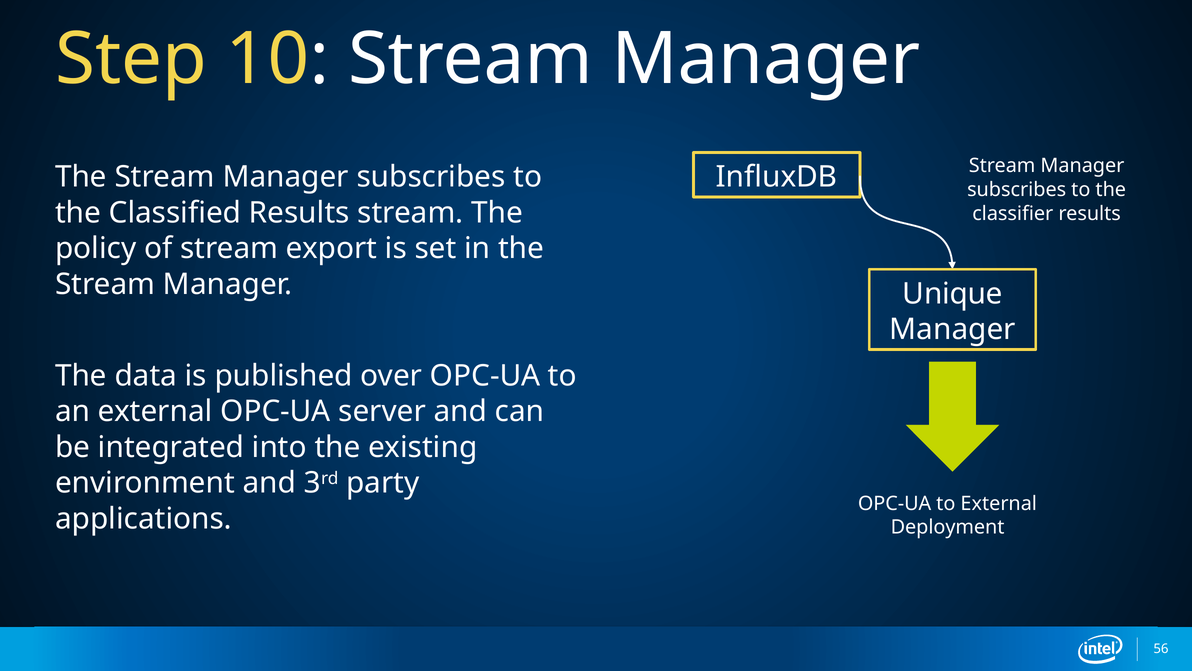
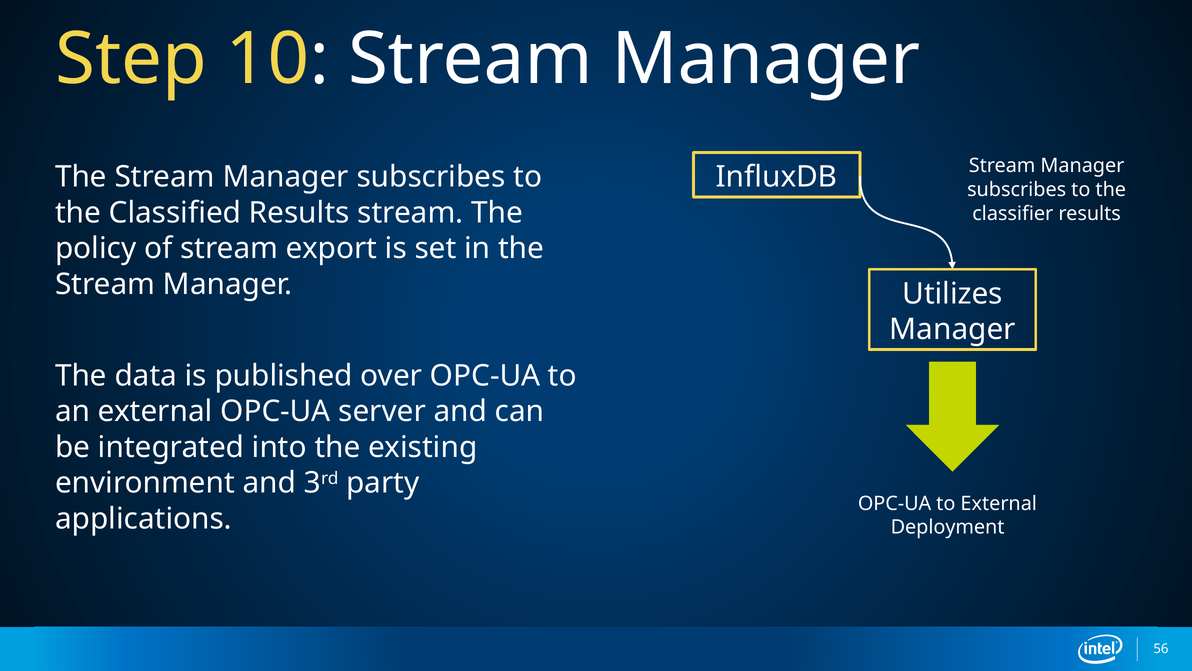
Unique: Unique -> Utilizes
